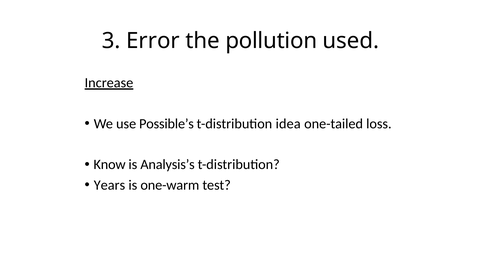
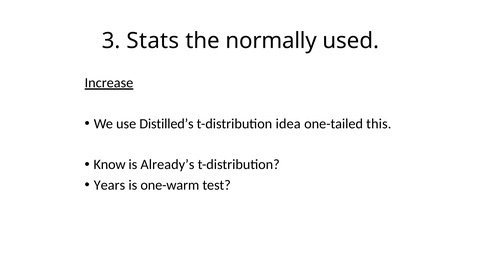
Error: Error -> Stats
pollution: pollution -> normally
Possible’s: Possible’s -> Distilled’s
loss: loss -> this
Analysis’s: Analysis’s -> Already’s
